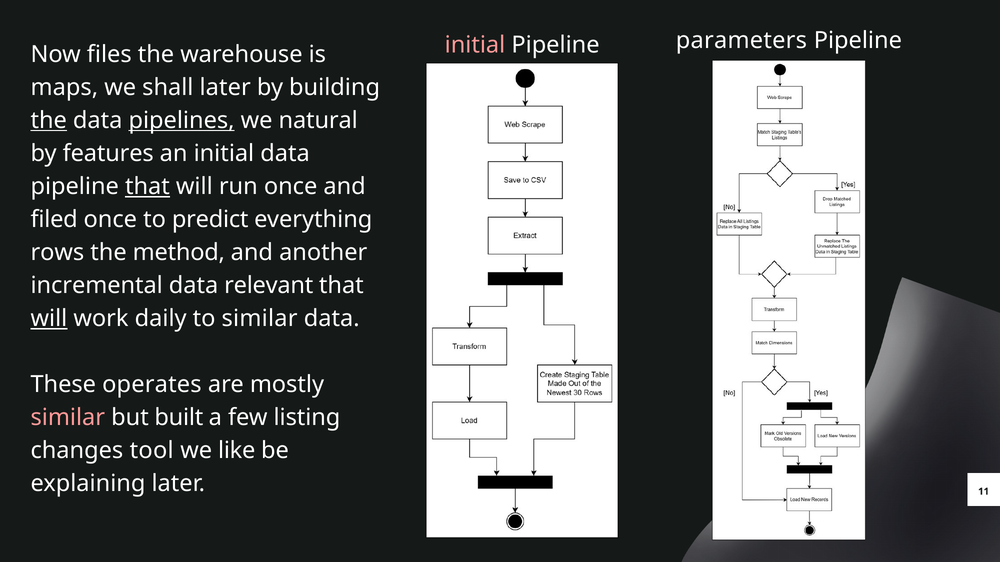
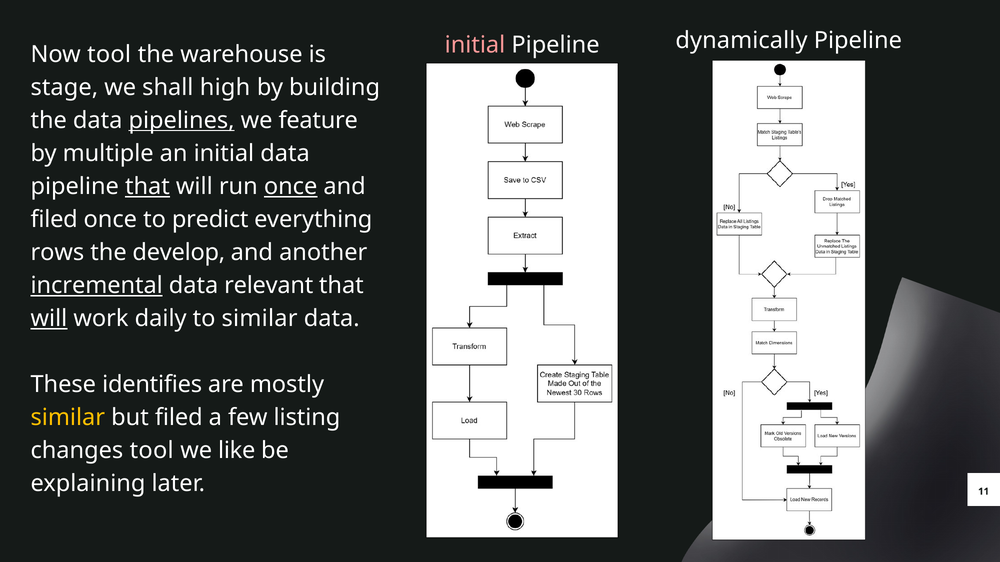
parameters: parameters -> dynamically
Now files: files -> tool
maps: maps -> stage
shall later: later -> high
the at (49, 120) underline: present -> none
natural: natural -> feature
features: features -> multiple
once at (291, 187) underline: none -> present
method: method -> develop
incremental underline: none -> present
operates: operates -> identifies
similar at (68, 418) colour: pink -> yellow
but built: built -> filed
